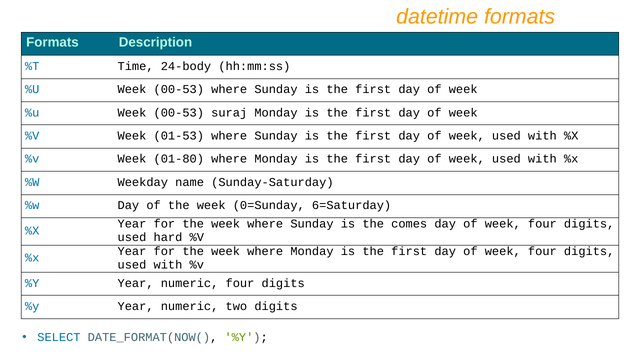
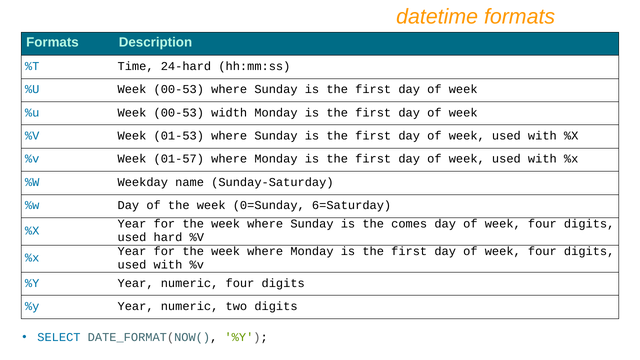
24-body: 24-body -> 24-hard
suraj: suraj -> width
01-80: 01-80 -> 01-57
